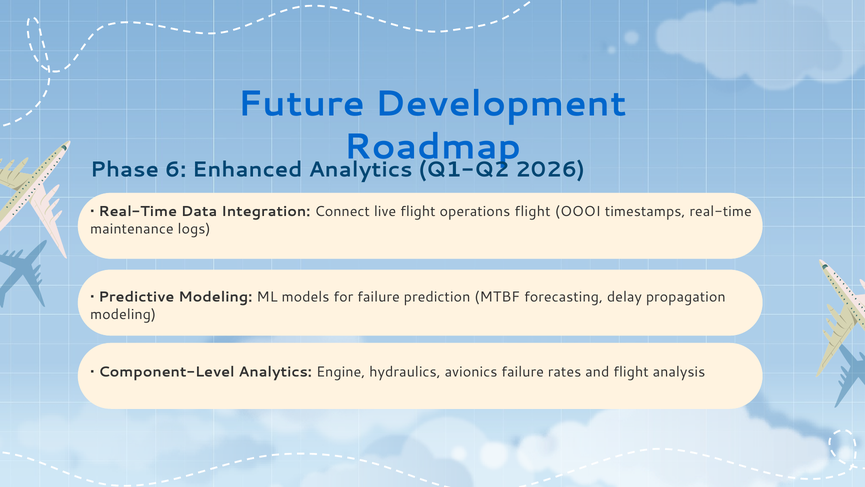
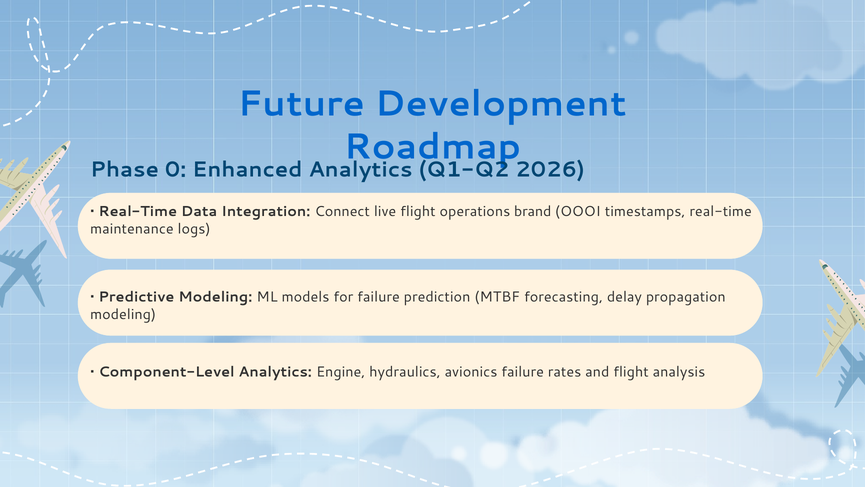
6: 6 -> 0
operations flight: flight -> brand
